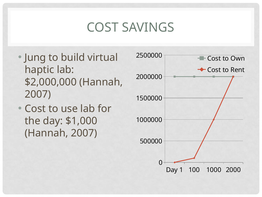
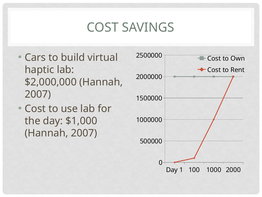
Jung: Jung -> Cars
